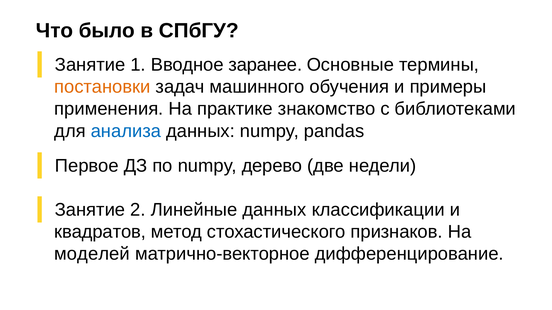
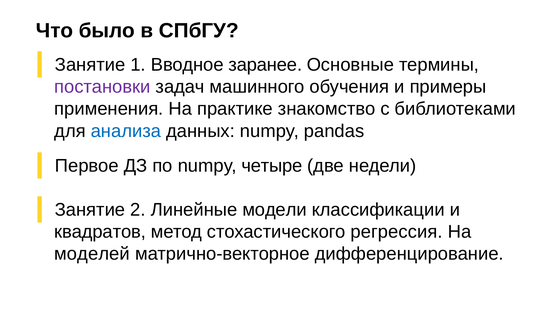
постановки colour: orange -> purple
дерево: дерево -> четыре
Линейные данных: данных -> модели
признаков: признаков -> регрессия
